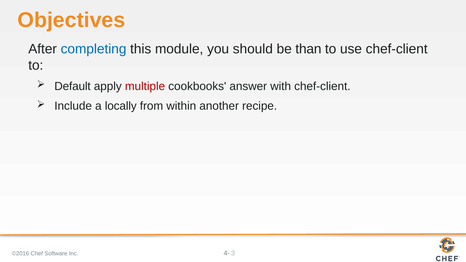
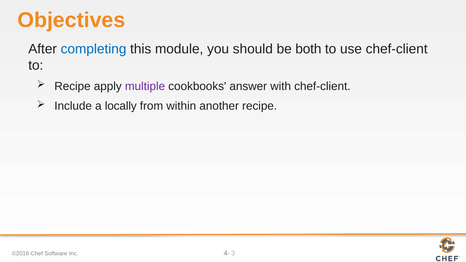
than: than -> both
Default at (73, 86): Default -> Recipe
multiple colour: red -> purple
